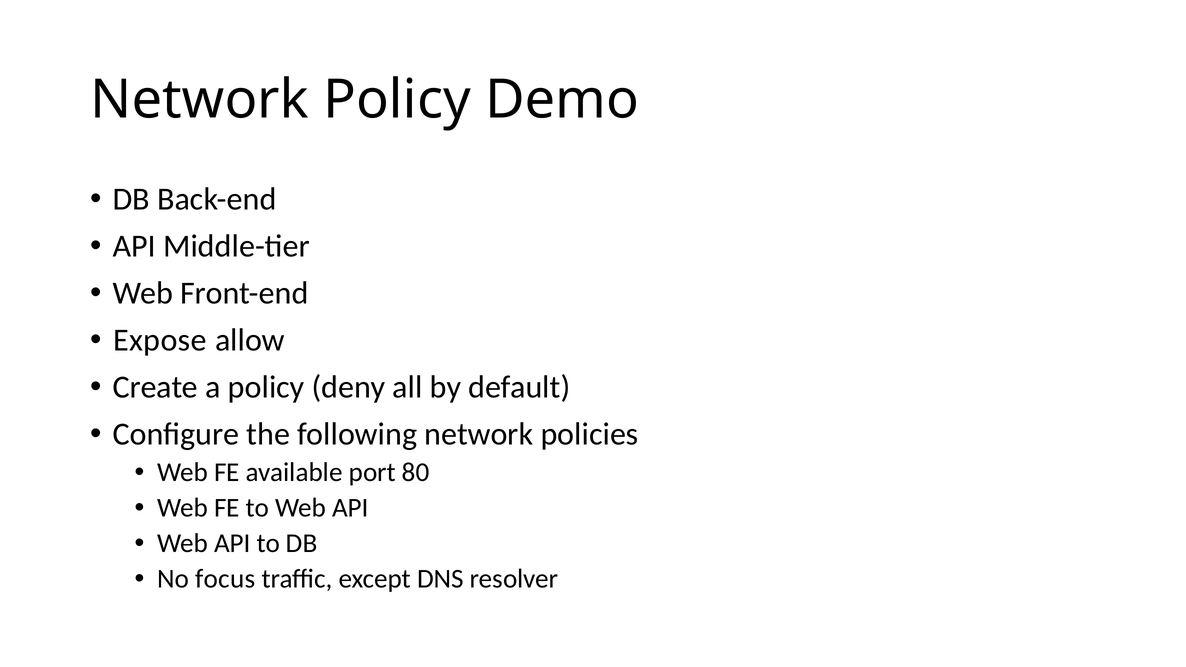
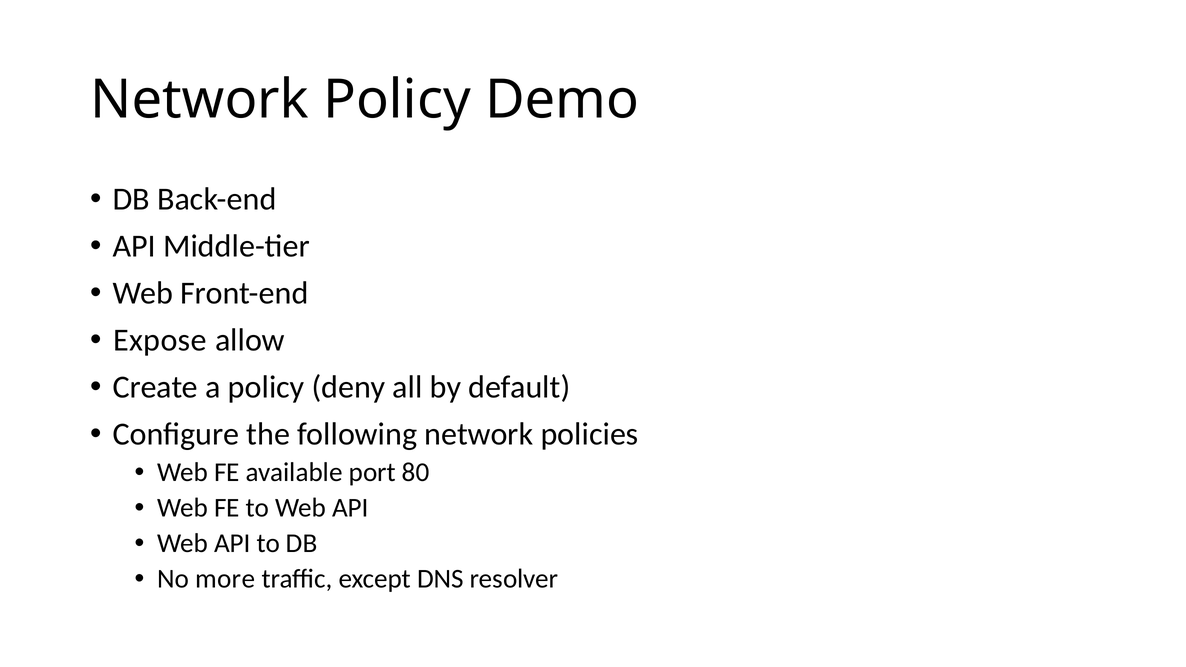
focus: focus -> more
